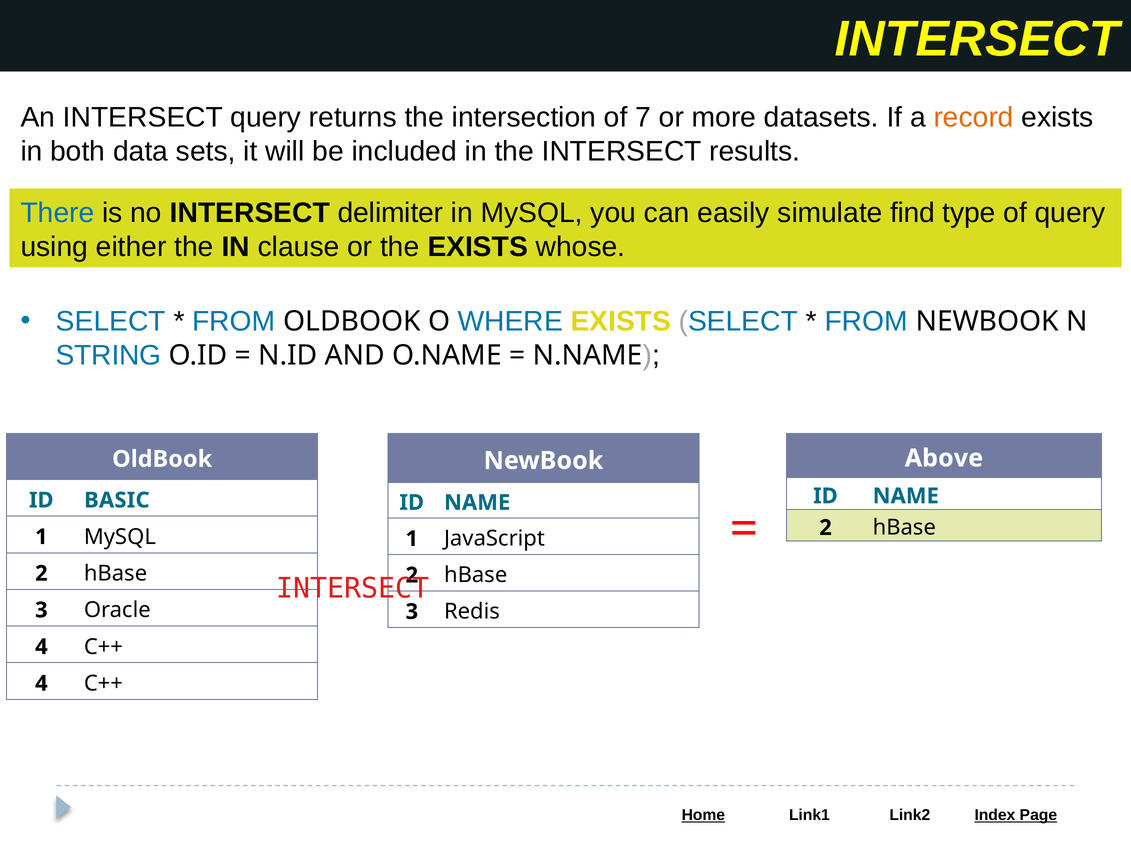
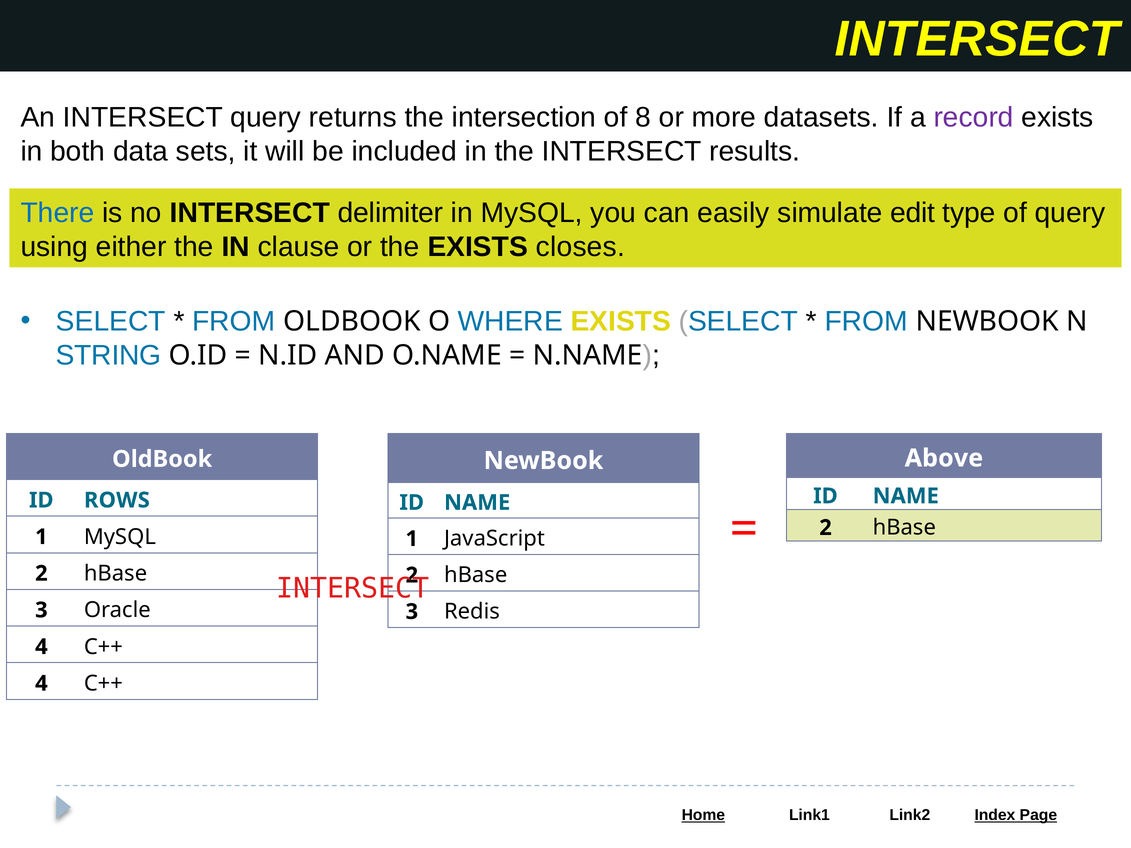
7: 7 -> 8
record colour: orange -> purple
find: find -> edit
whose: whose -> closes
BASIC: BASIC -> ROWS
